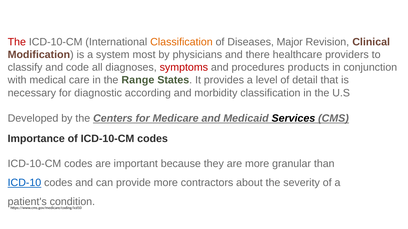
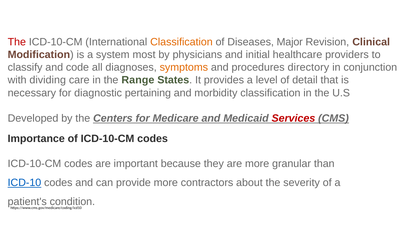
there: there -> initial
symptoms colour: red -> orange
products: products -> directory
medical: medical -> dividing
according: according -> pertaining
Services colour: black -> red
